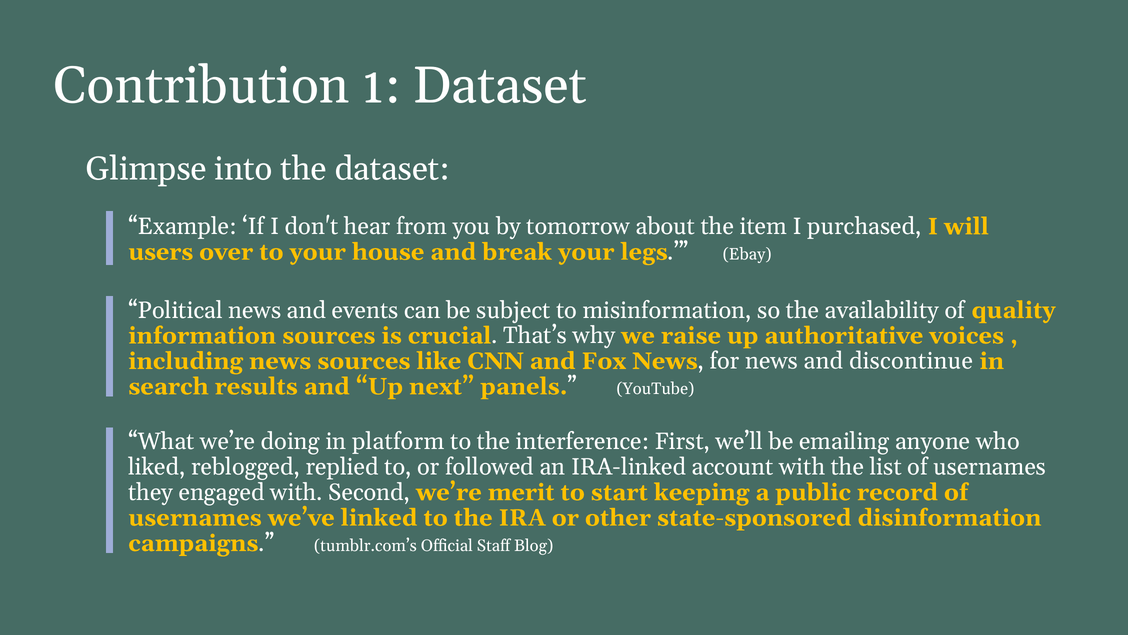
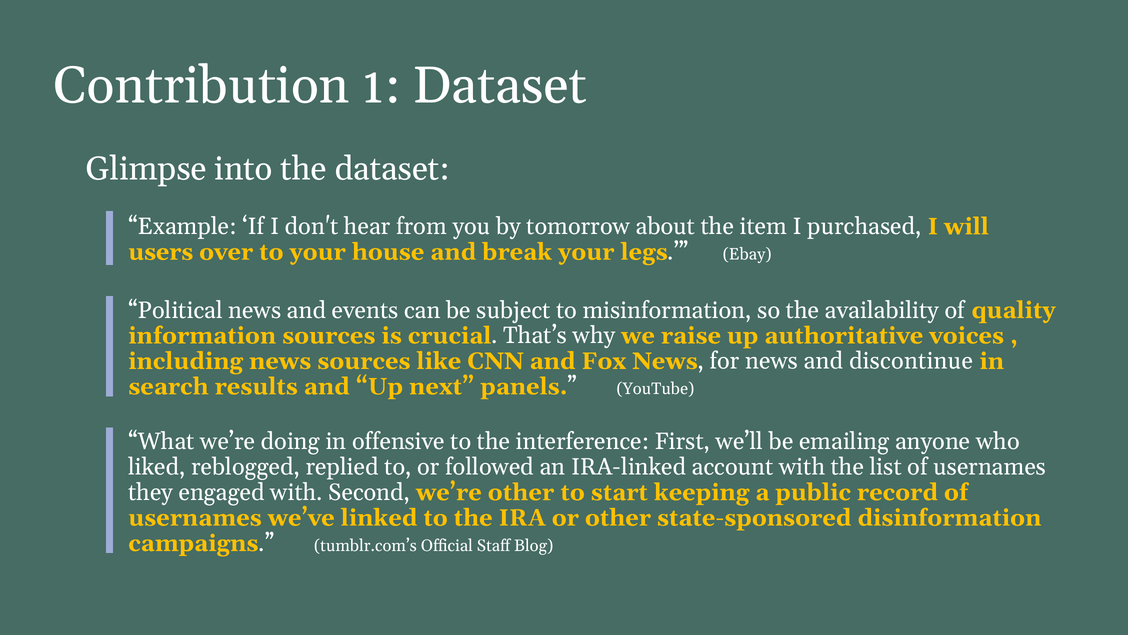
platform: platform -> offensive
we’re merit: merit -> other
